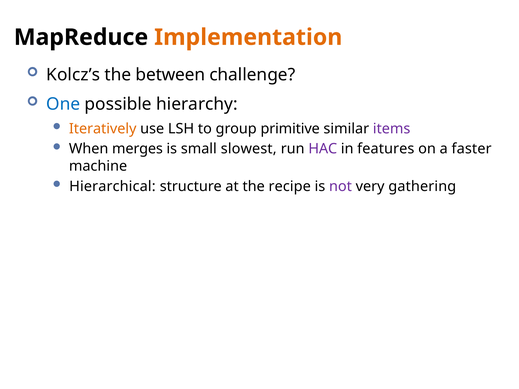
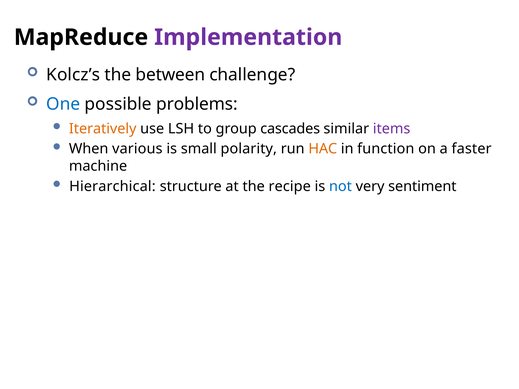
Implementation colour: orange -> purple
hierarchy: hierarchy -> problems
primitive: primitive -> cascades
merges: merges -> various
slowest: slowest -> polarity
HAC colour: purple -> orange
features: features -> function
not colour: purple -> blue
gathering: gathering -> sentiment
